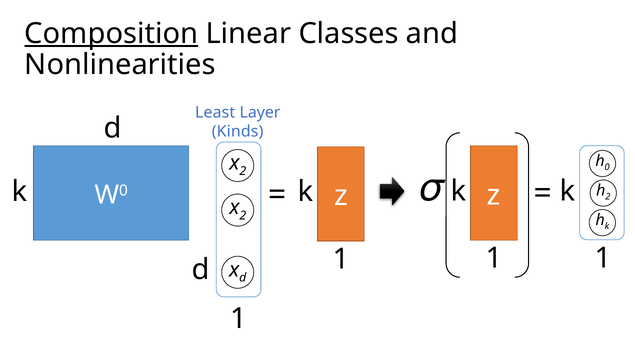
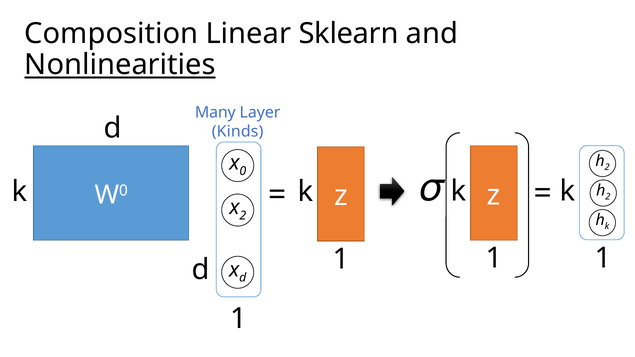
Composition underline: present -> none
Classes: Classes -> Sklearn
Nonlinearities underline: none -> present
Least: Least -> Many
0 at (607, 167): 0 -> 2
2 at (243, 171): 2 -> 0
